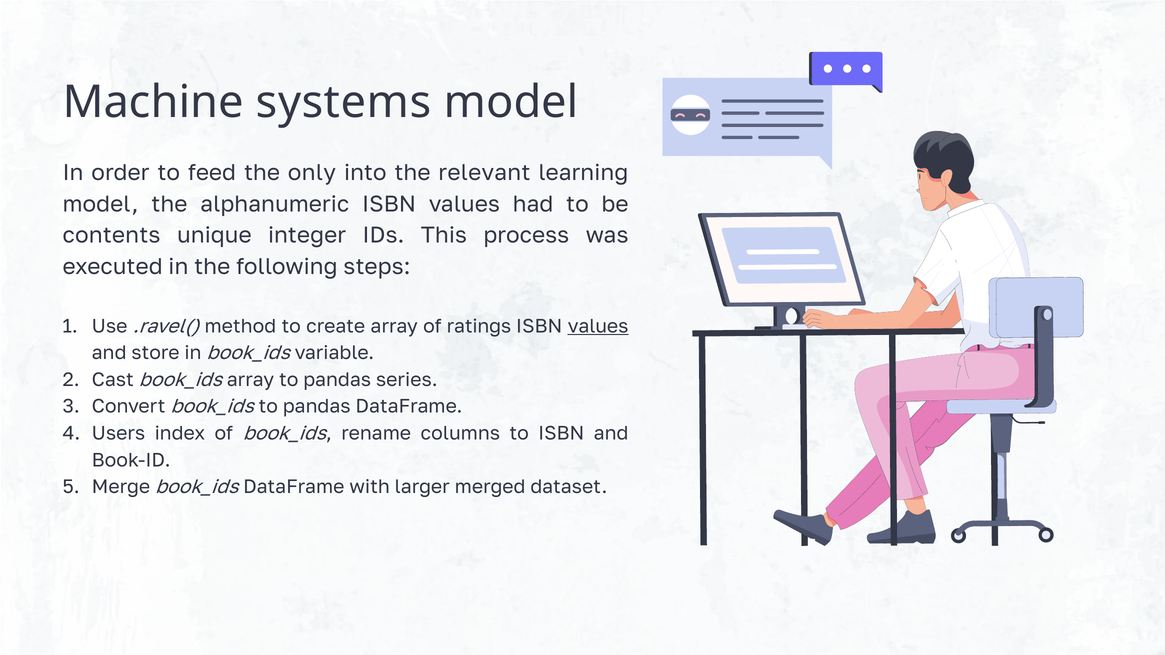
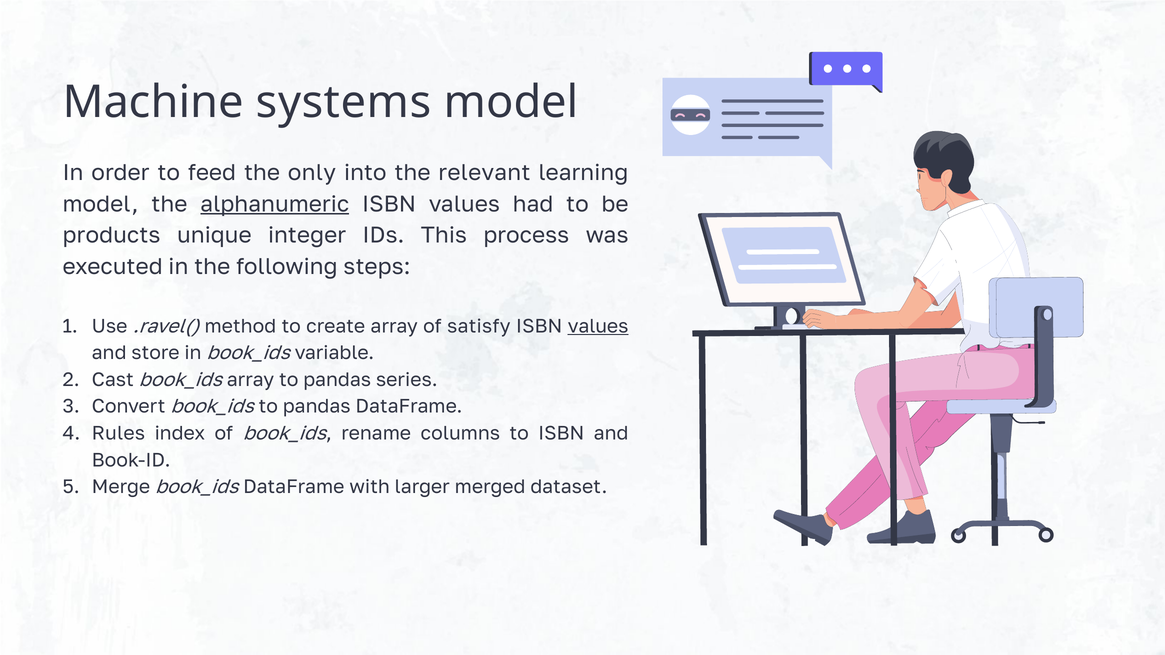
alphanumeric underline: none -> present
contents: contents -> products
ratings: ratings -> satisfy
Users: Users -> Rules
